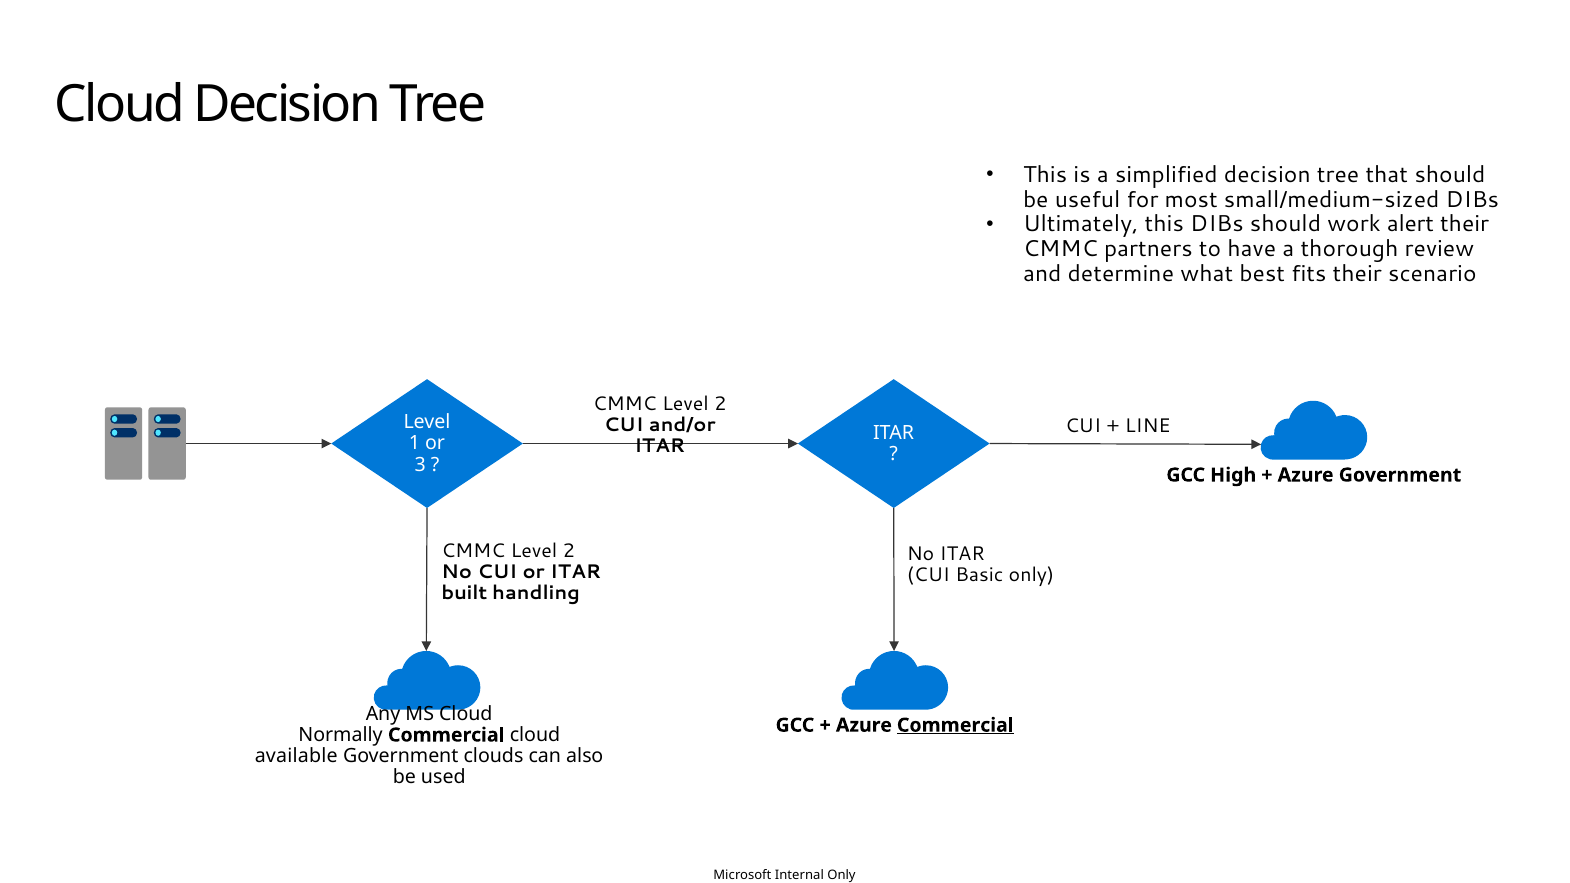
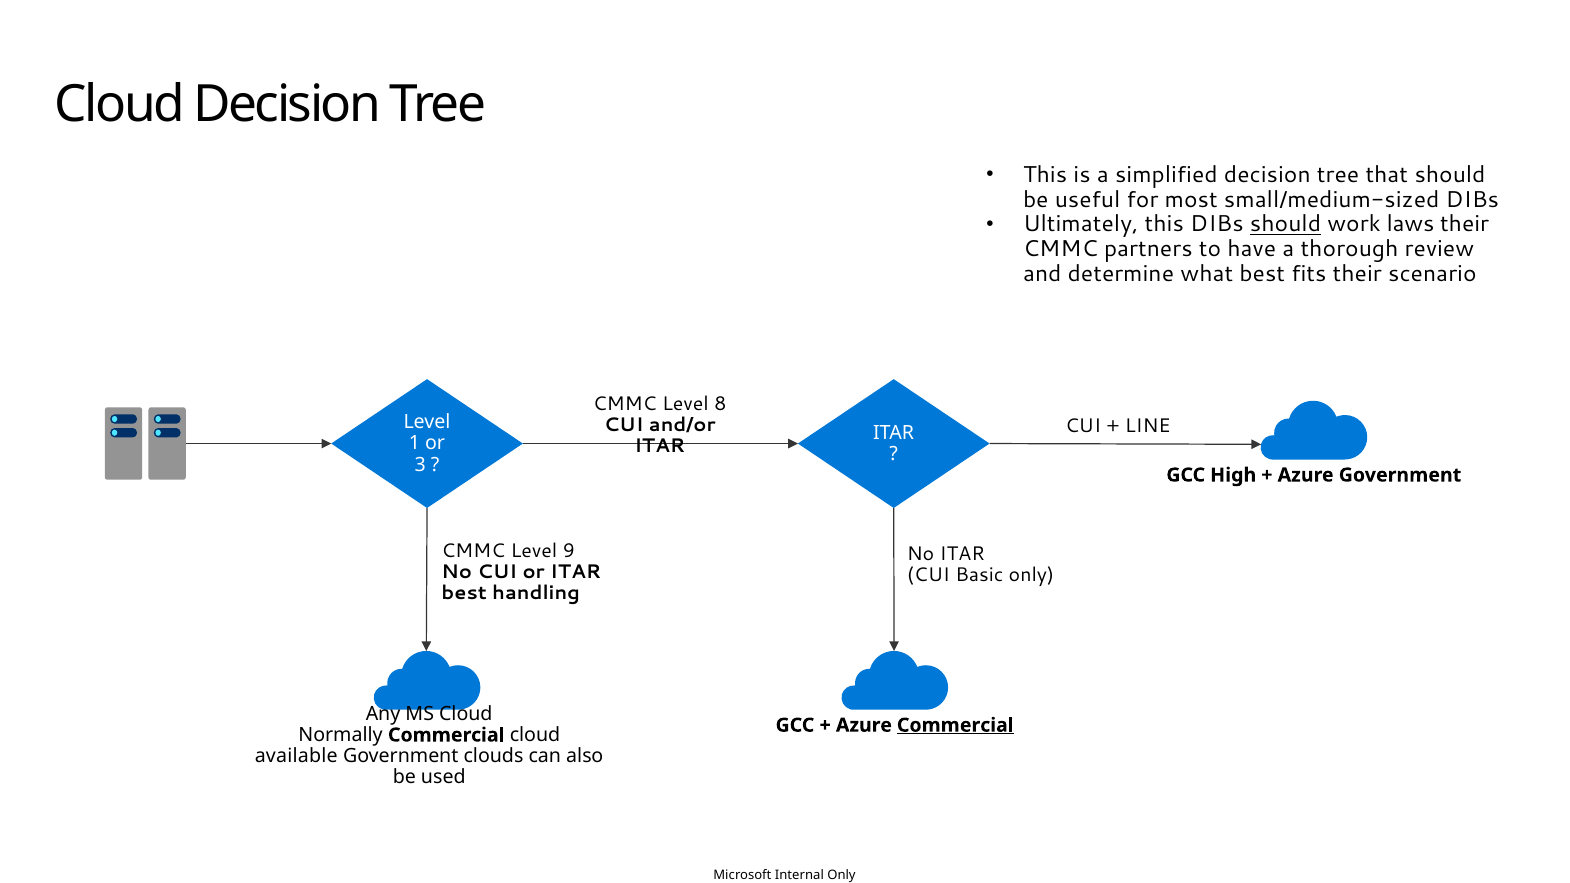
should at (1286, 224) underline: none -> present
alert: alert -> laws
2 at (720, 404): 2 -> 8
2 at (569, 551): 2 -> 9
built at (464, 593): built -> best
